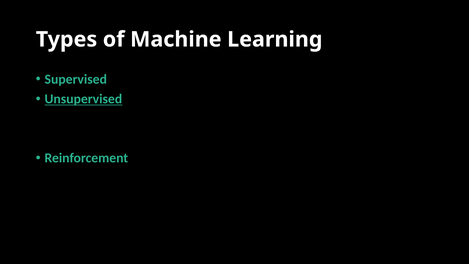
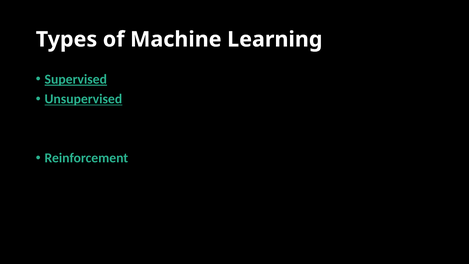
Supervised underline: none -> present
